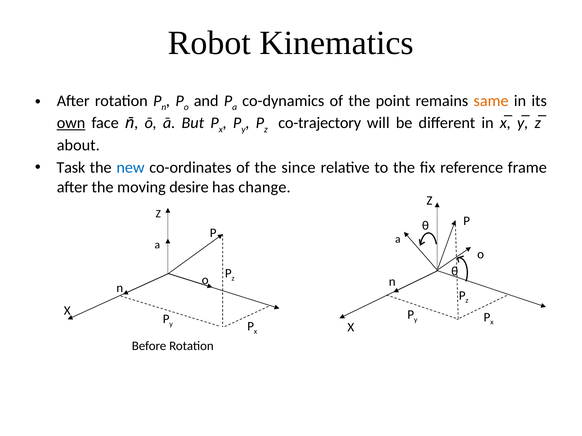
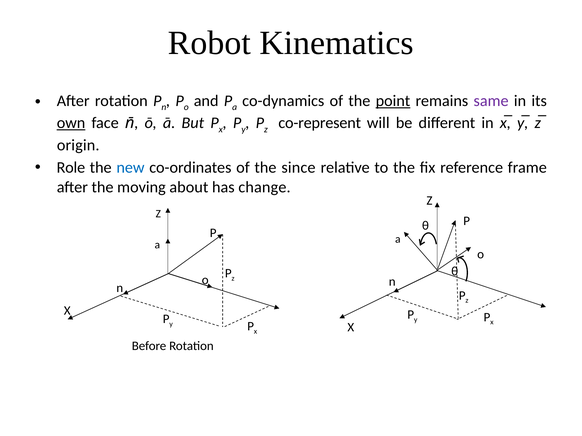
point underline: none -> present
same colour: orange -> purple
co-trajectory: co-trajectory -> co-represent
about: about -> origin
Task: Task -> Role
desire: desire -> about
